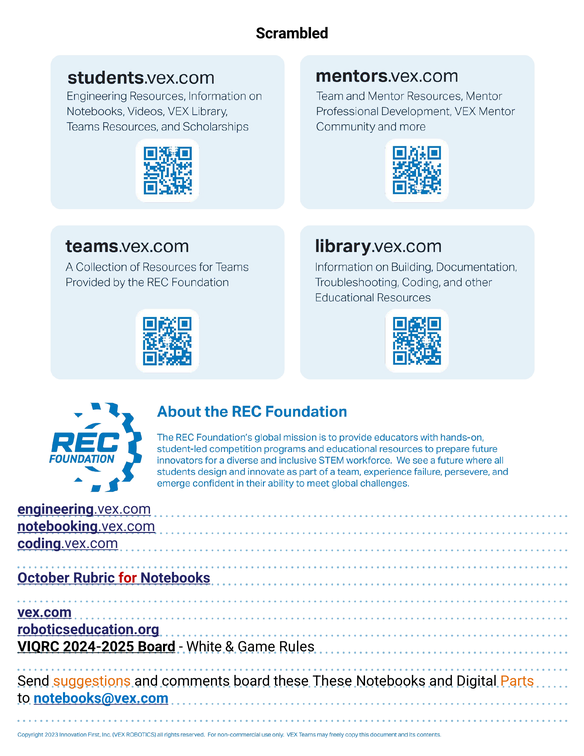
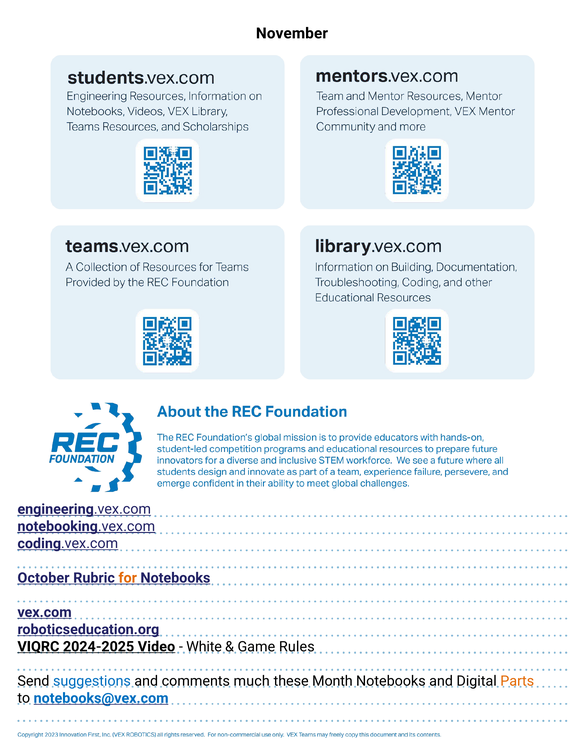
Scrambled: Scrambled -> November
for colour: red -> orange
2024-2025 Board: Board -> Video
suggestions colour: orange -> blue
comments board: board -> much
these These: These -> Month
